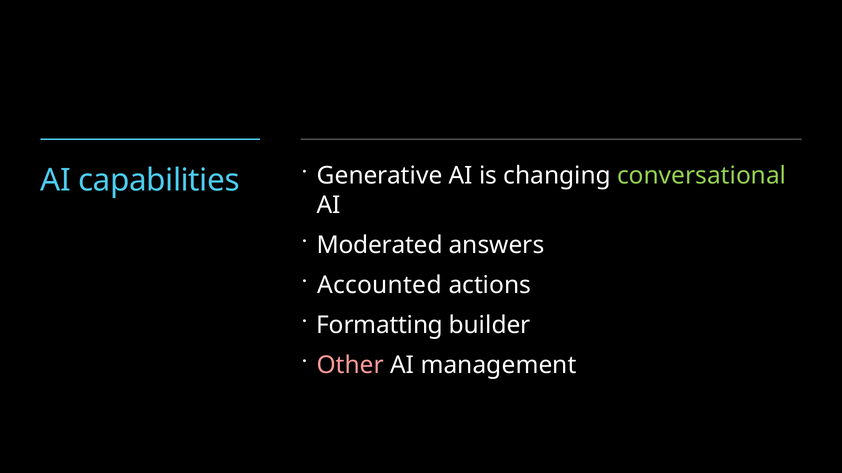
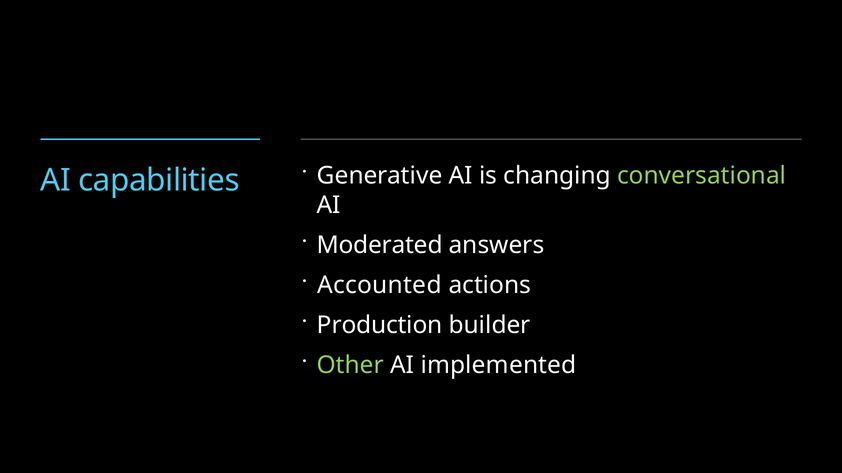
Formatting: Formatting -> Production
Other colour: pink -> light green
management: management -> implemented
